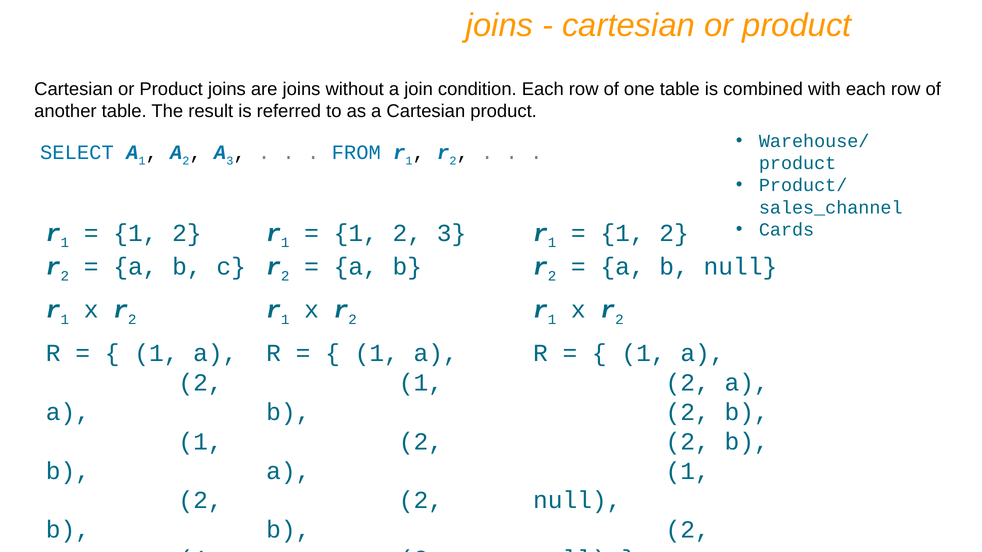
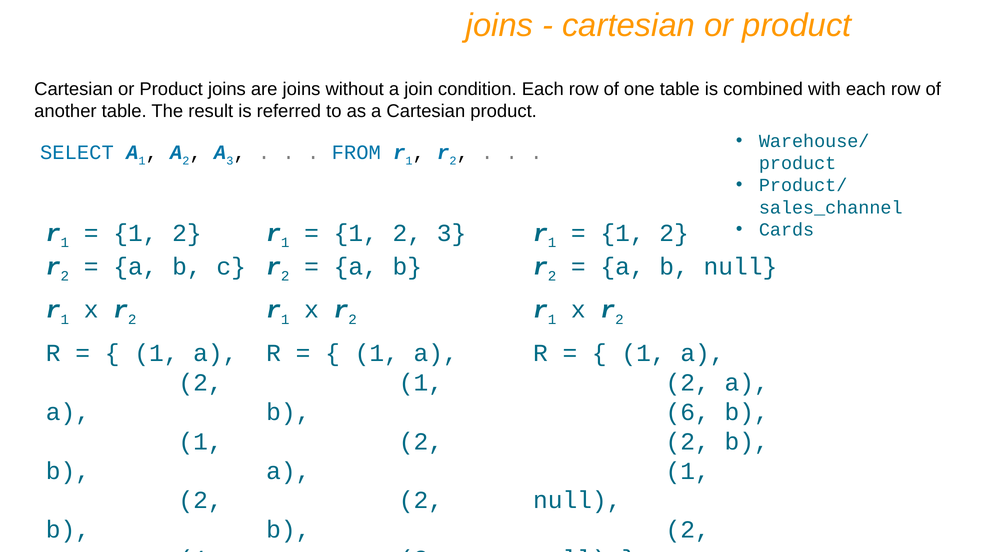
2 at (688, 412): 2 -> 6
